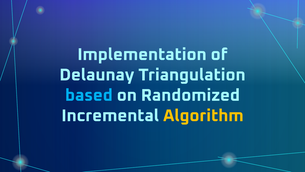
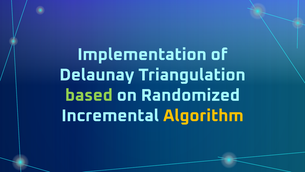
based colour: light blue -> light green
